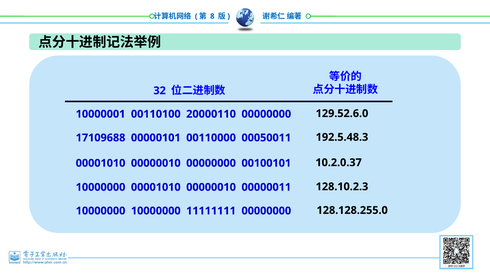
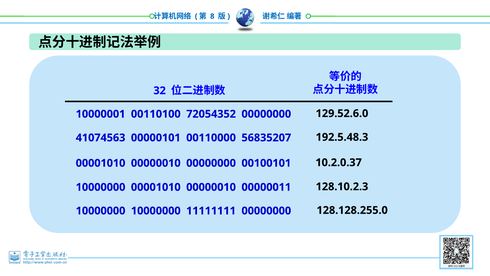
20000110: 20000110 -> 72054352
17109688: 17109688 -> 41074563
00050011: 00050011 -> 56835207
